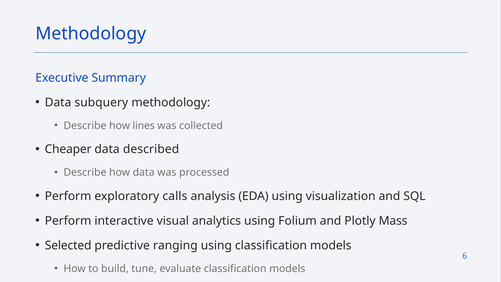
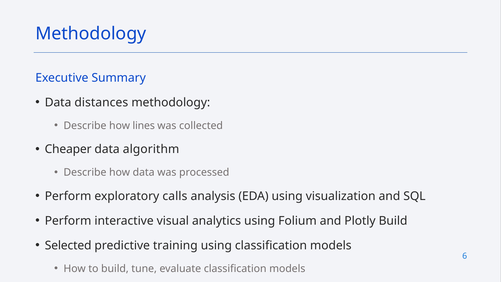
subquery: subquery -> distances
described: described -> algorithm
Plotly Mass: Mass -> Build
ranging: ranging -> training
